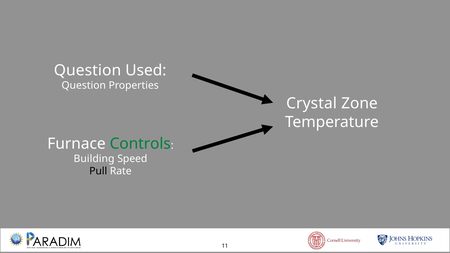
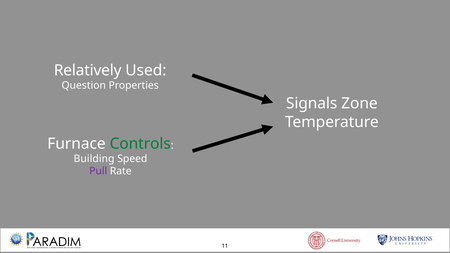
Question at (88, 70): Question -> Relatively
Crystal: Crystal -> Signals
Pull colour: black -> purple
